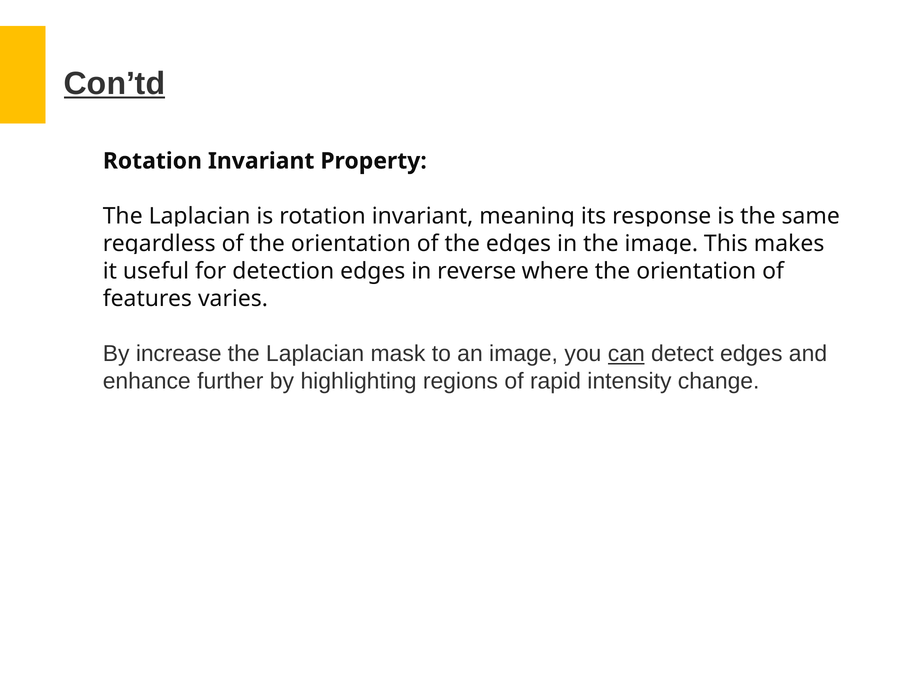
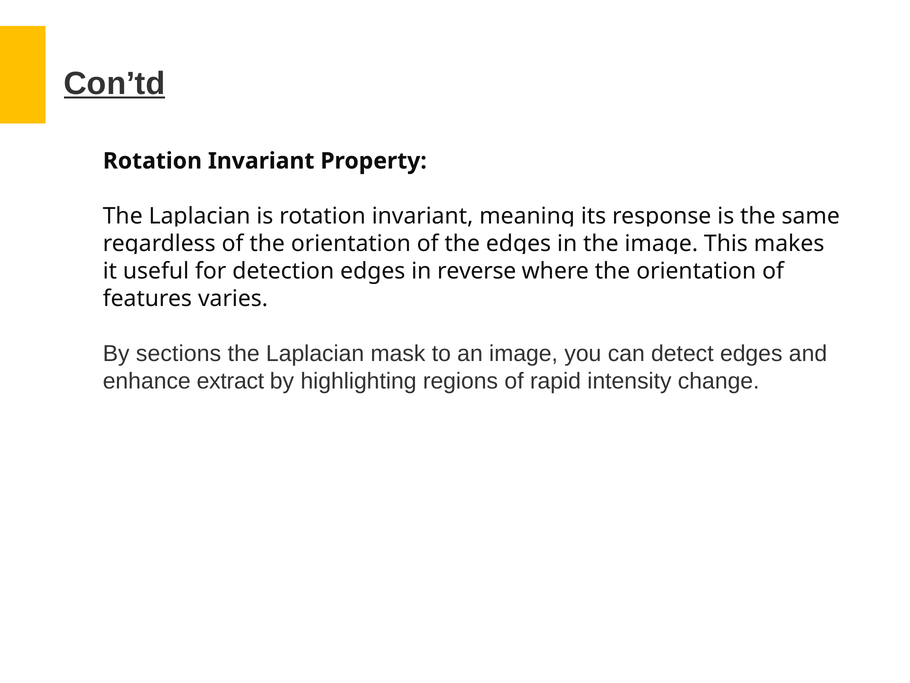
increase: increase -> sections
can underline: present -> none
further: further -> extract
